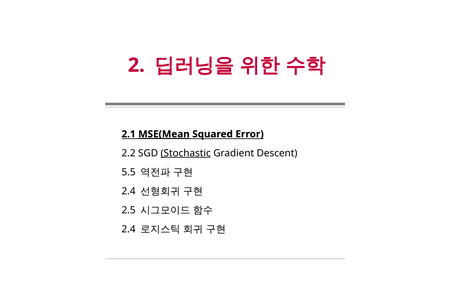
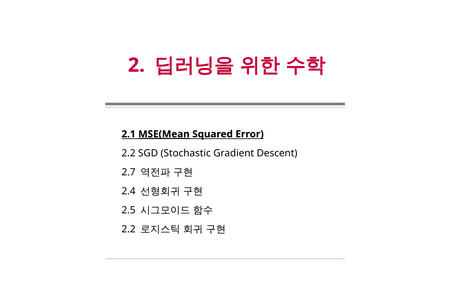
Stochastic underline: present -> none
5.5: 5.5 -> 2.7
2.4 at (129, 229): 2.4 -> 2.2
